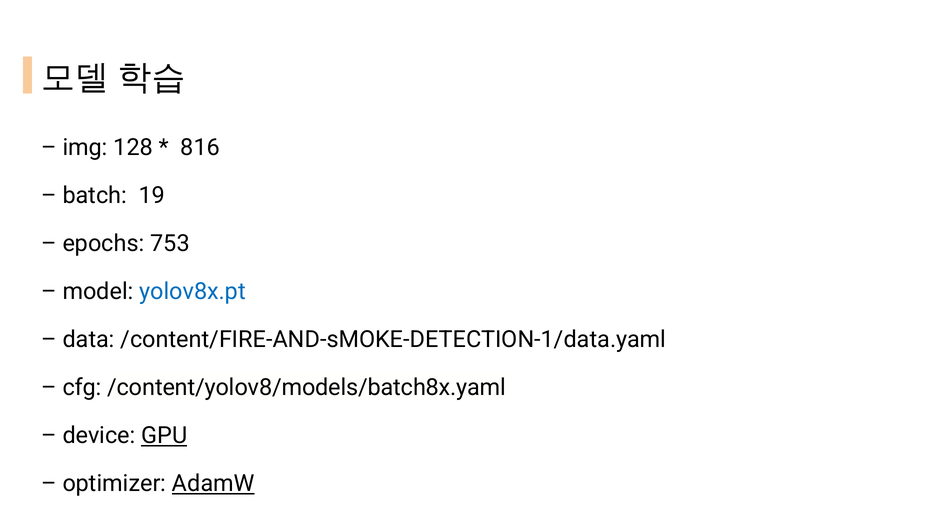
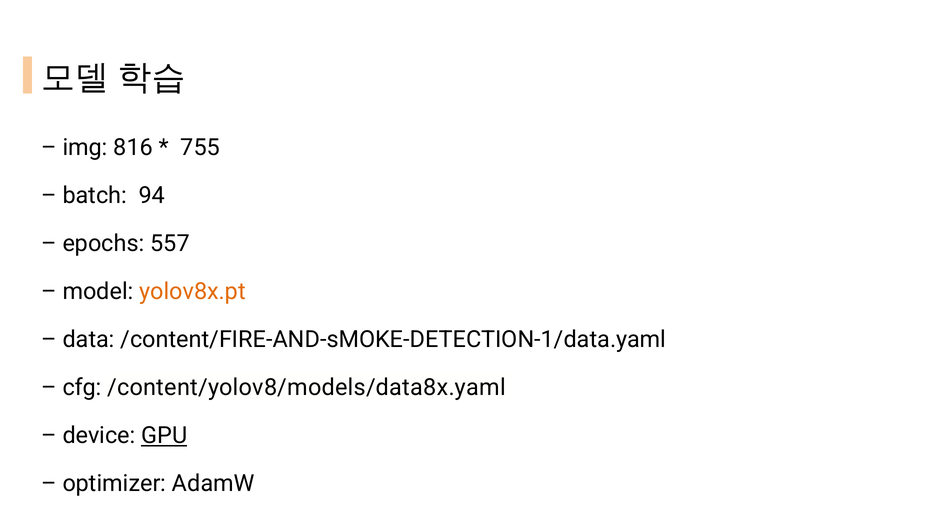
128: 128 -> 816
816: 816 -> 755
19: 19 -> 94
753: 753 -> 557
yolov8x.pt colour: blue -> orange
/content/yolov8/models/batch8x.yaml: /content/yolov8/models/batch8x.yaml -> /content/yolov8/models/data8x.yaml
AdamW underline: present -> none
